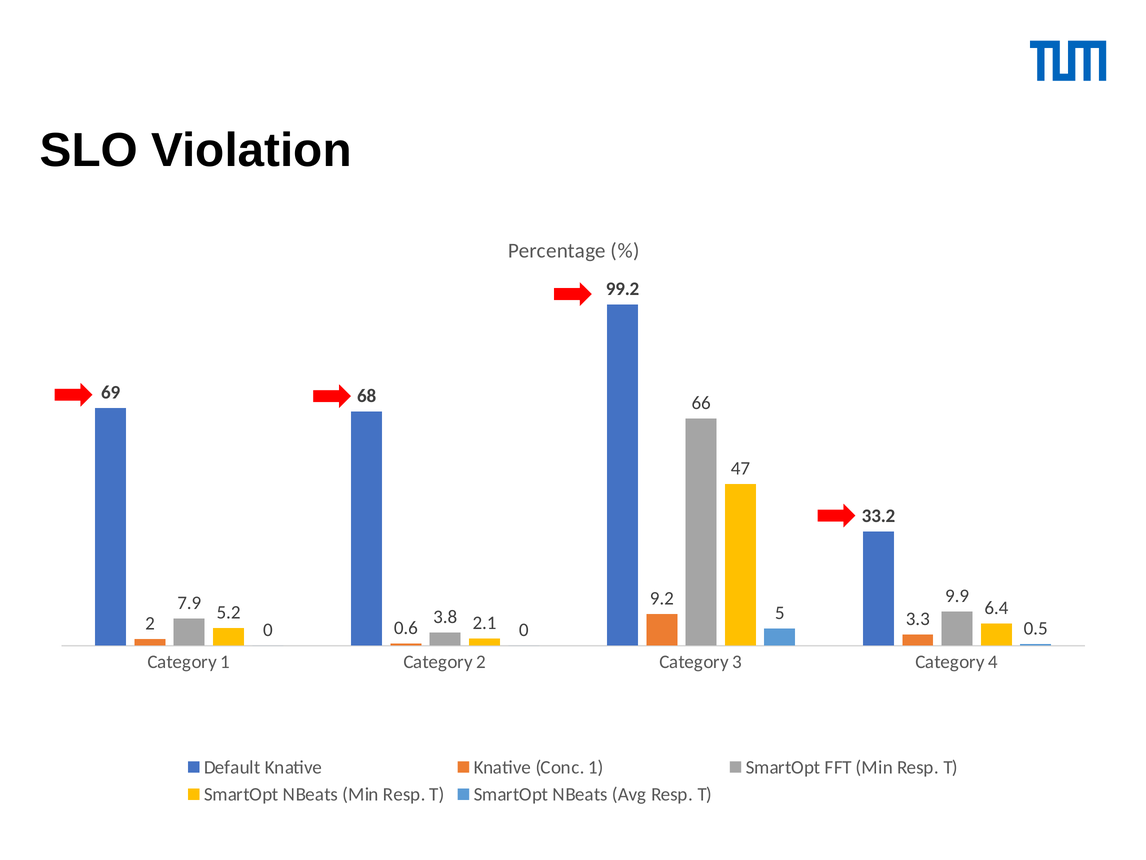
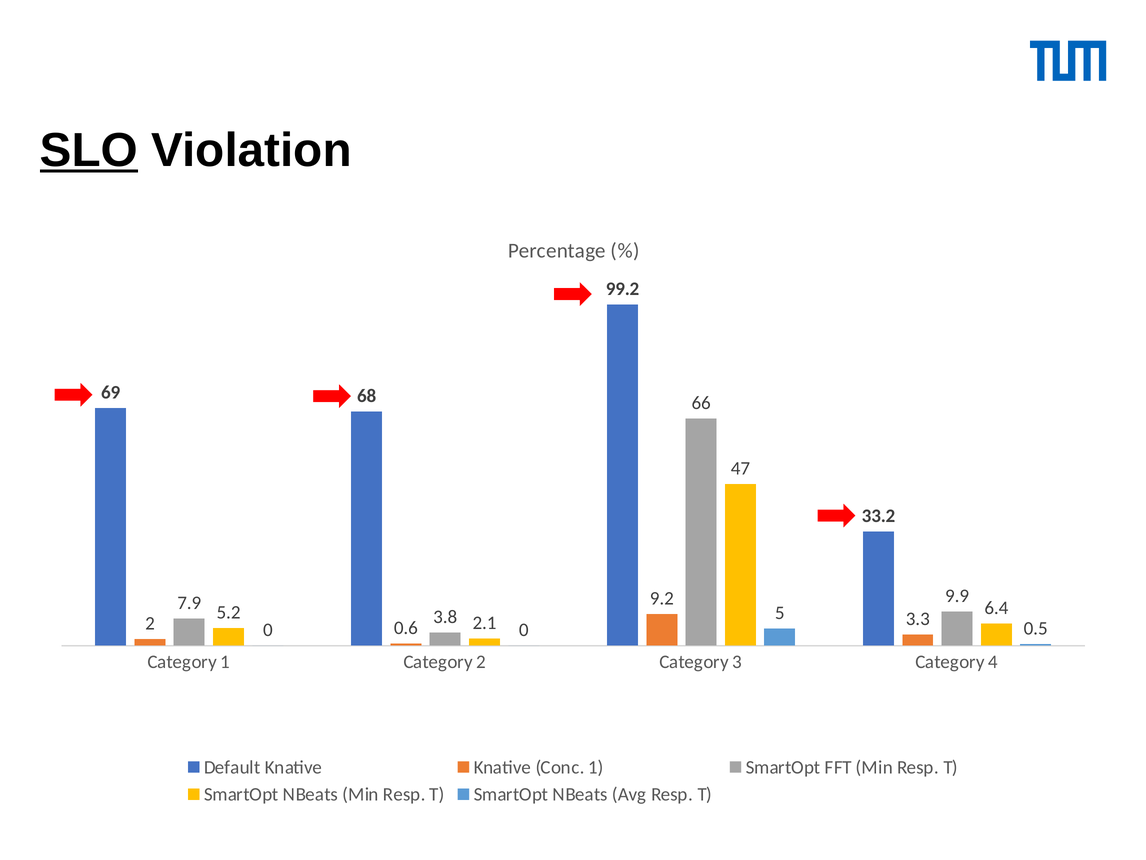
SLO underline: none -> present
